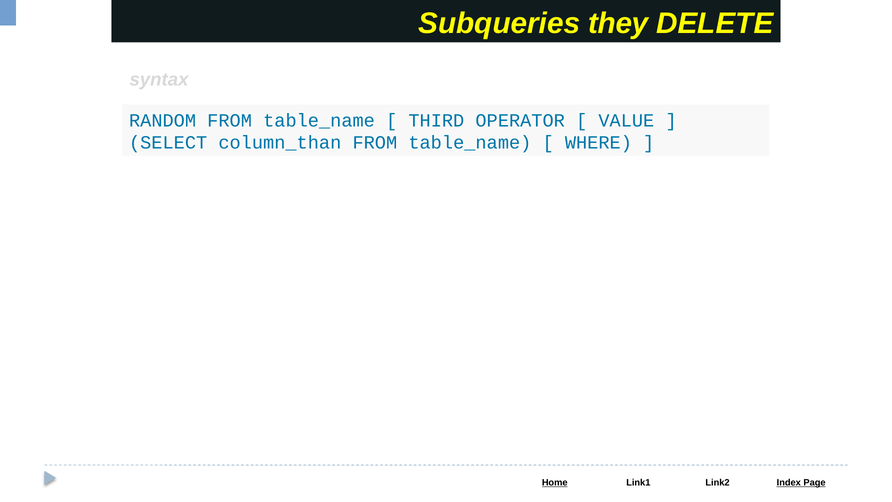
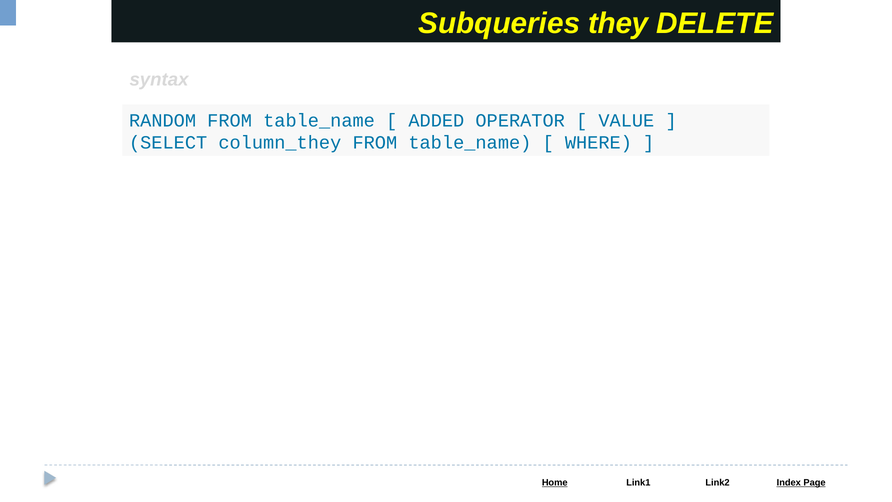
THIRD: THIRD -> ADDED
column_than: column_than -> column_they
